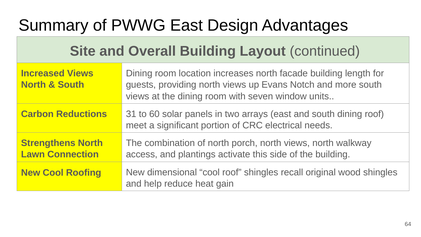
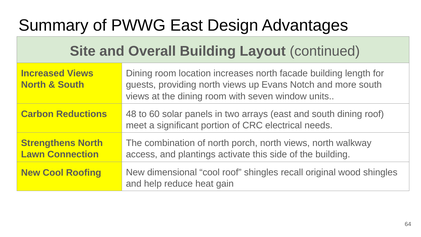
31: 31 -> 48
